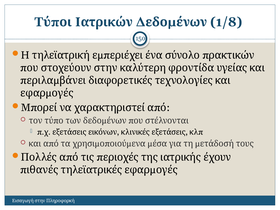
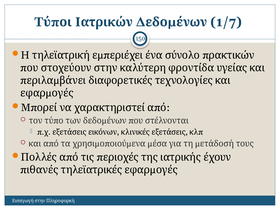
1/8: 1/8 -> 1/7
